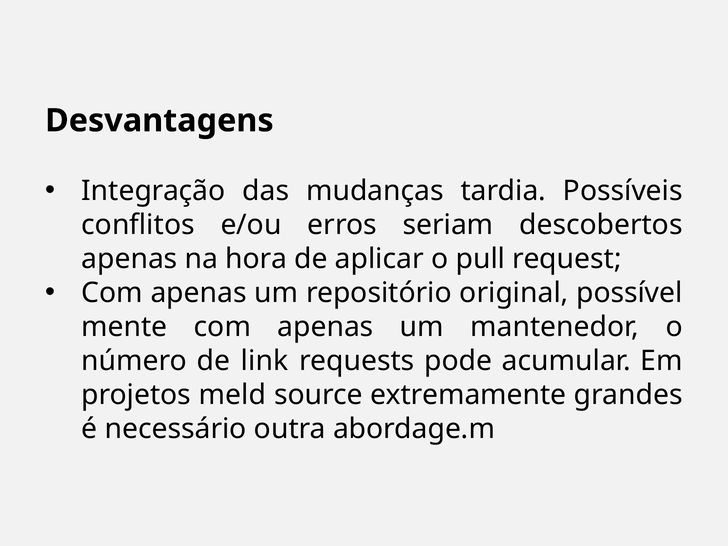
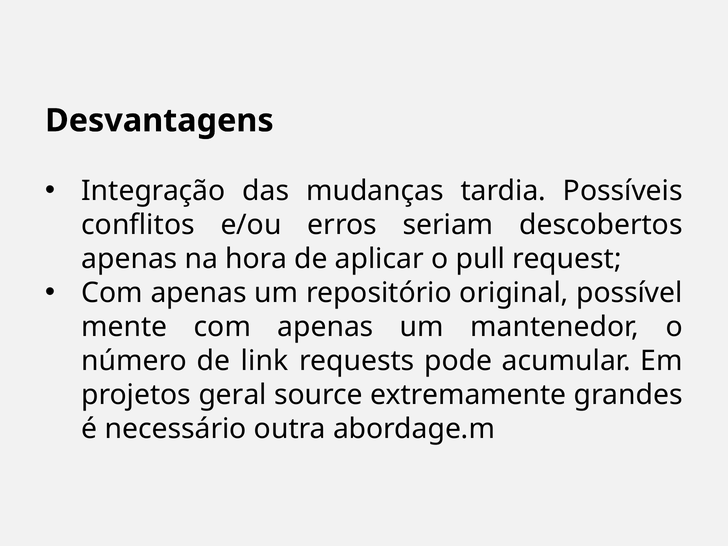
meld: meld -> geral
